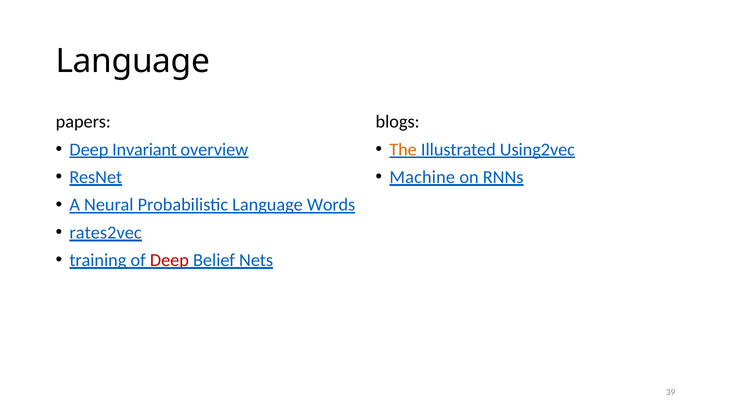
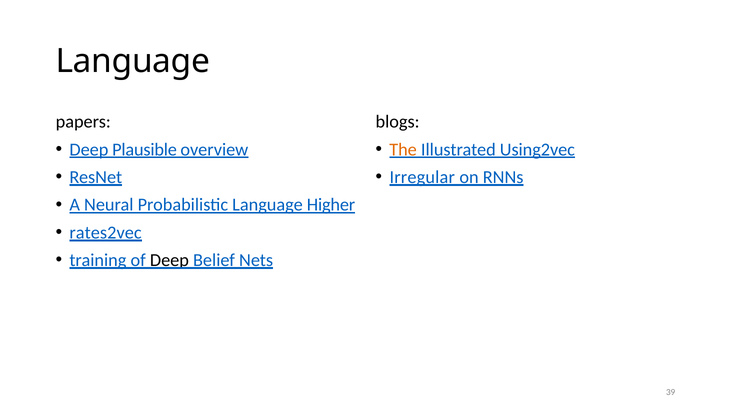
Invariant: Invariant -> Plausible
Machine: Machine -> Irregular
Words: Words -> Higher
Deep at (169, 260) colour: red -> black
